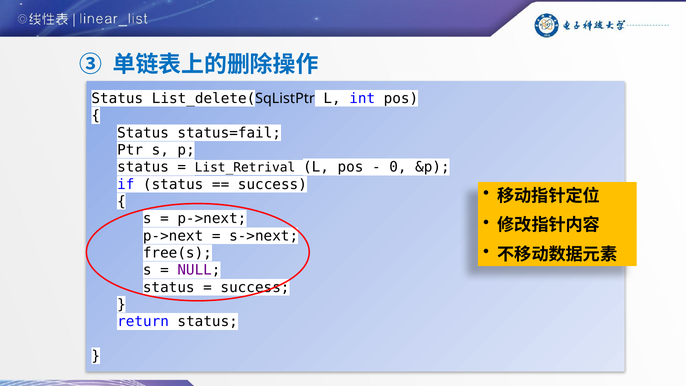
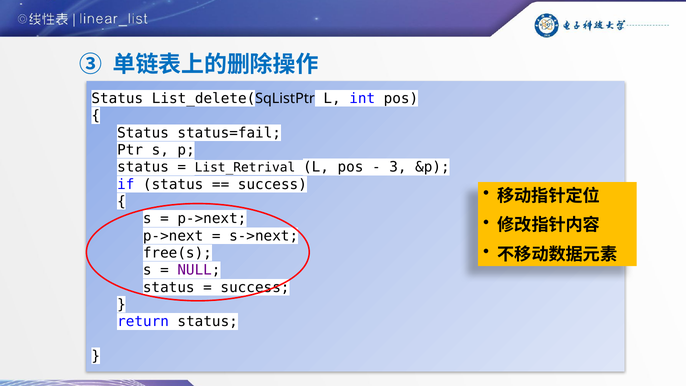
0: 0 -> 3
